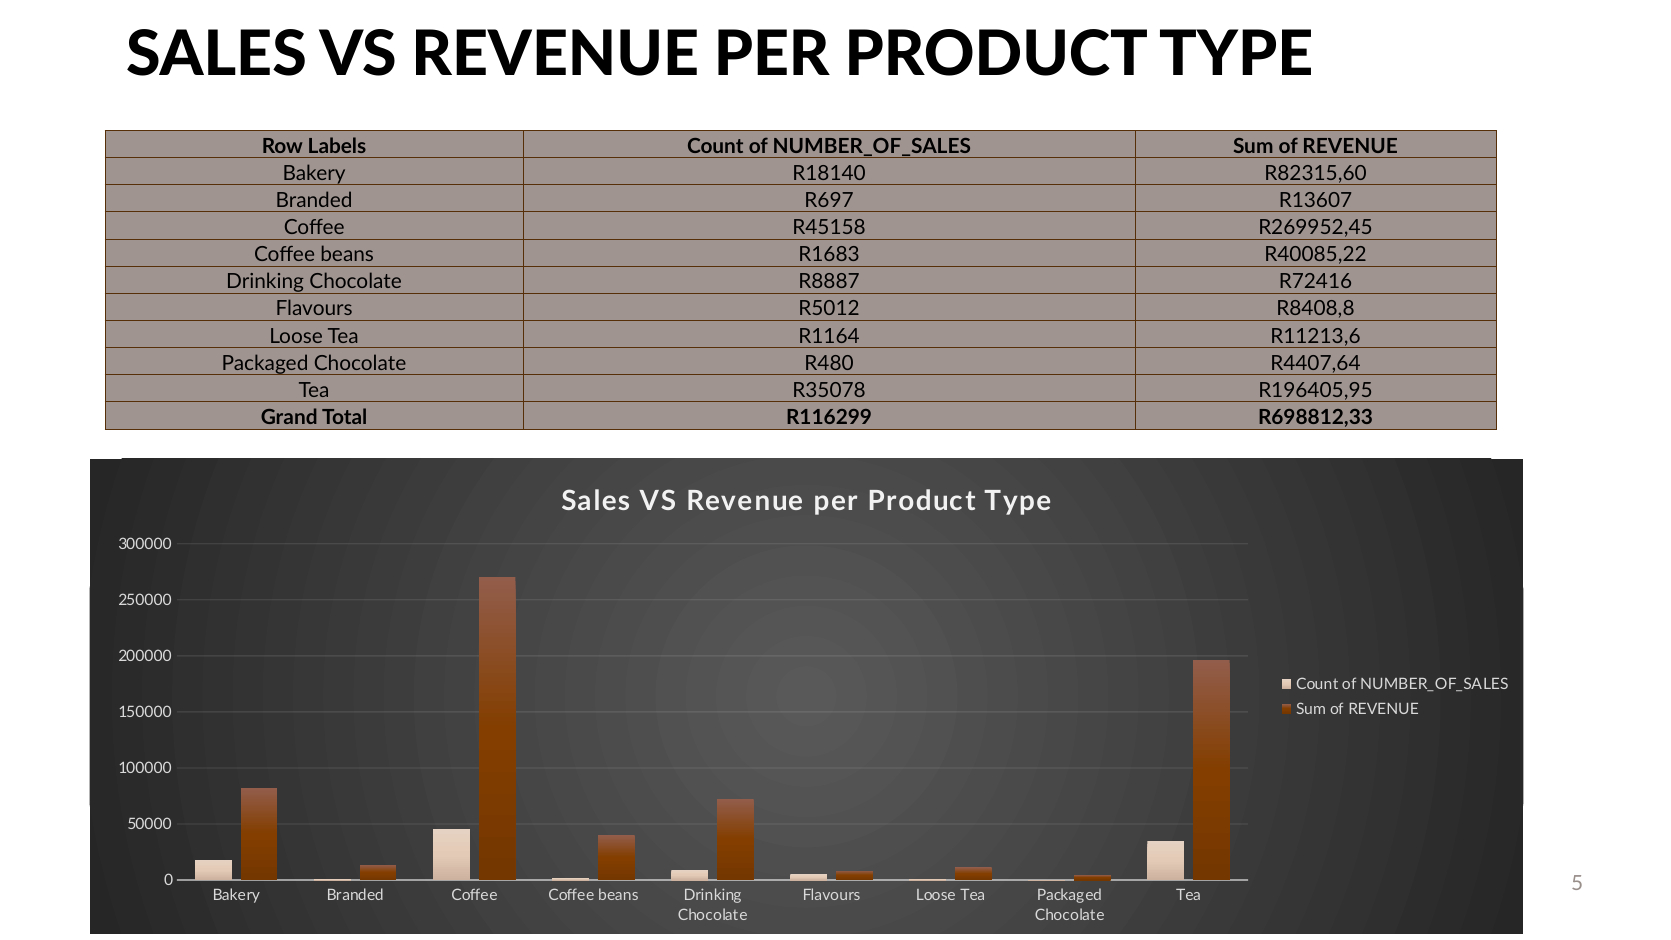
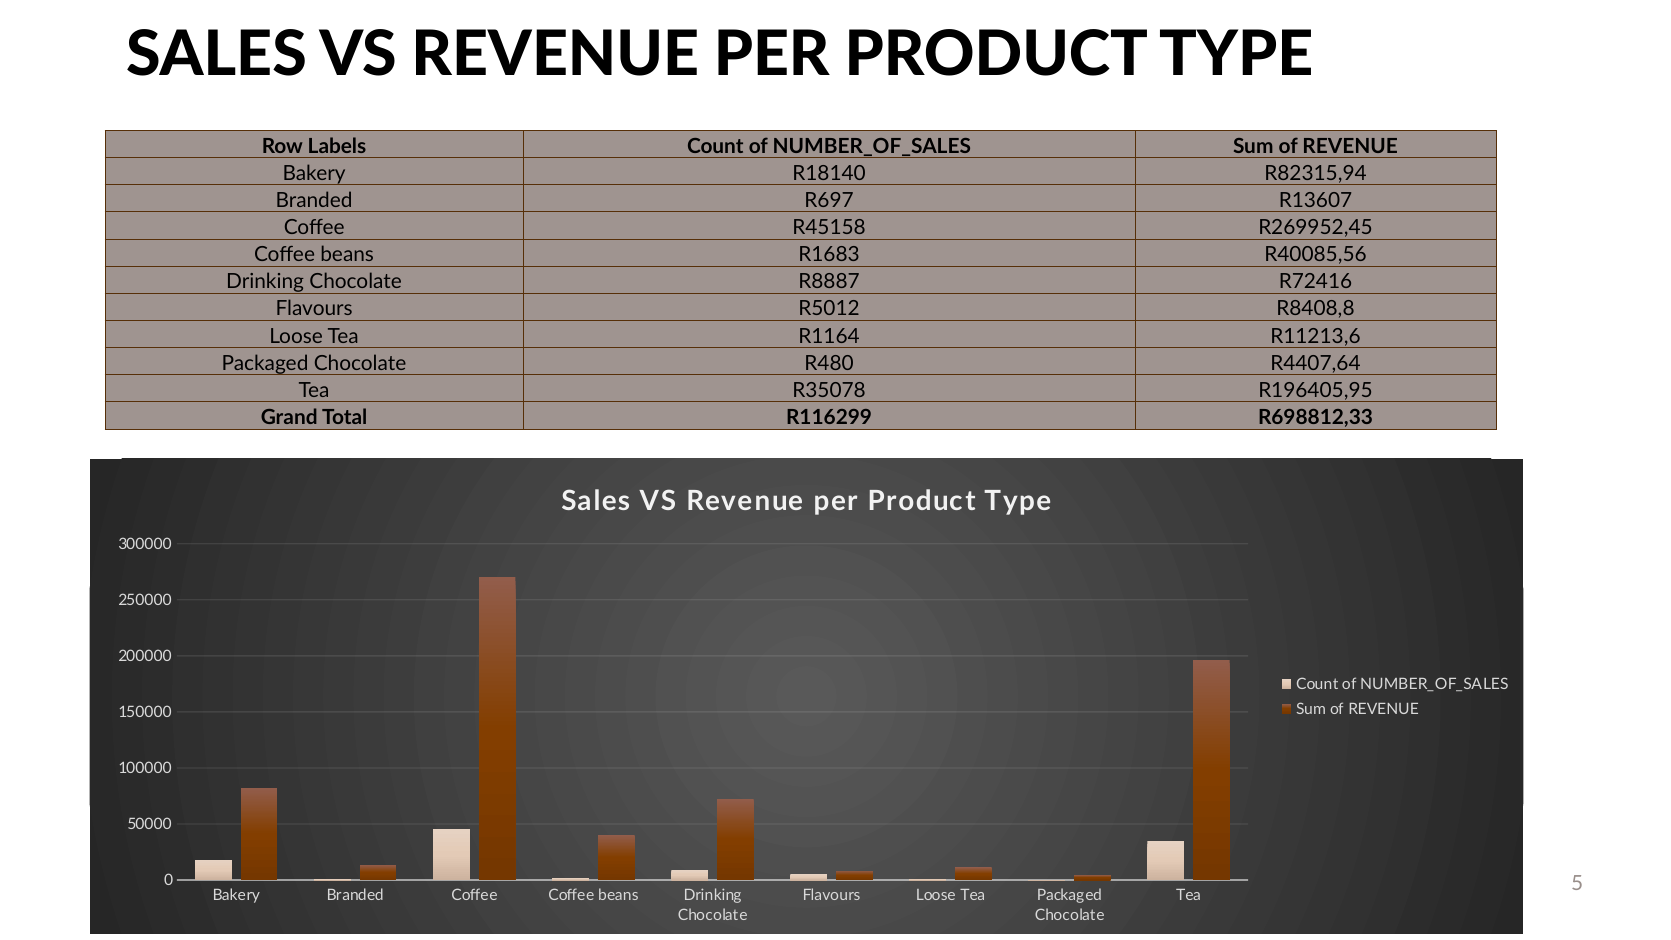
R82315,60: R82315,60 -> R82315,94
R40085,22: R40085,22 -> R40085,56
